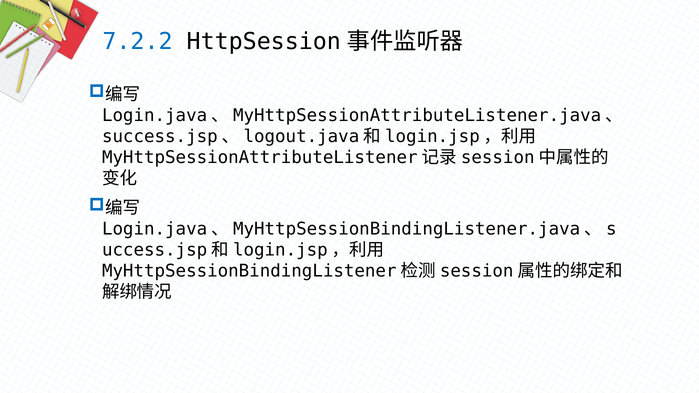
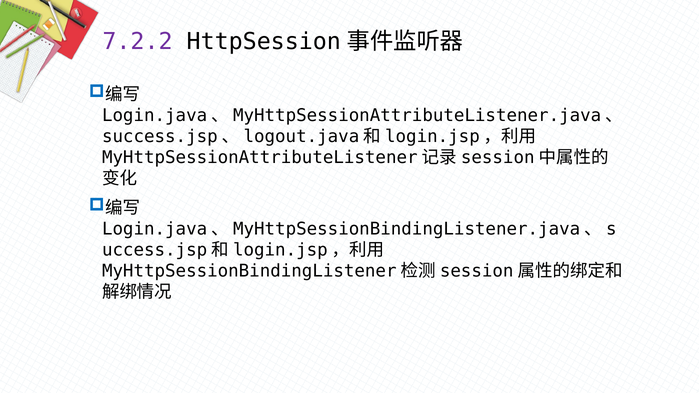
7.2.2 colour: blue -> purple
